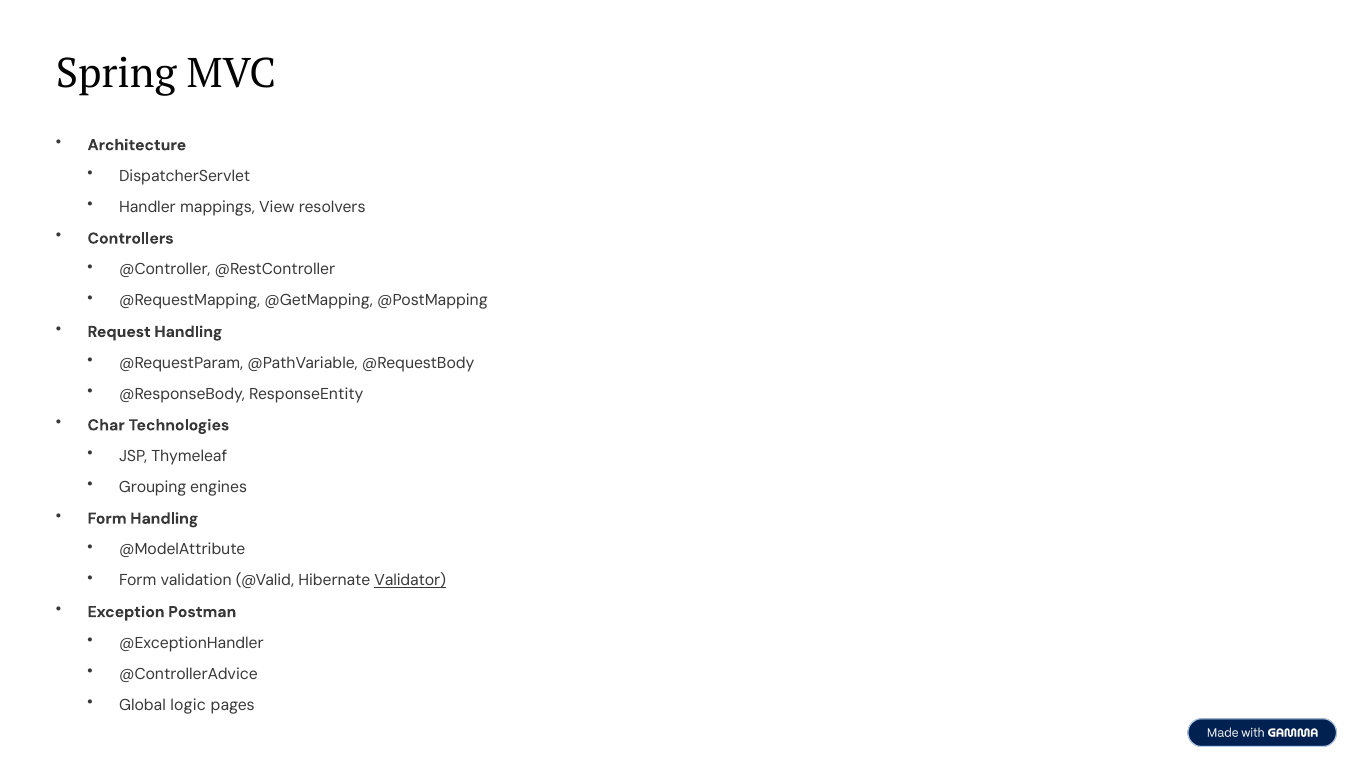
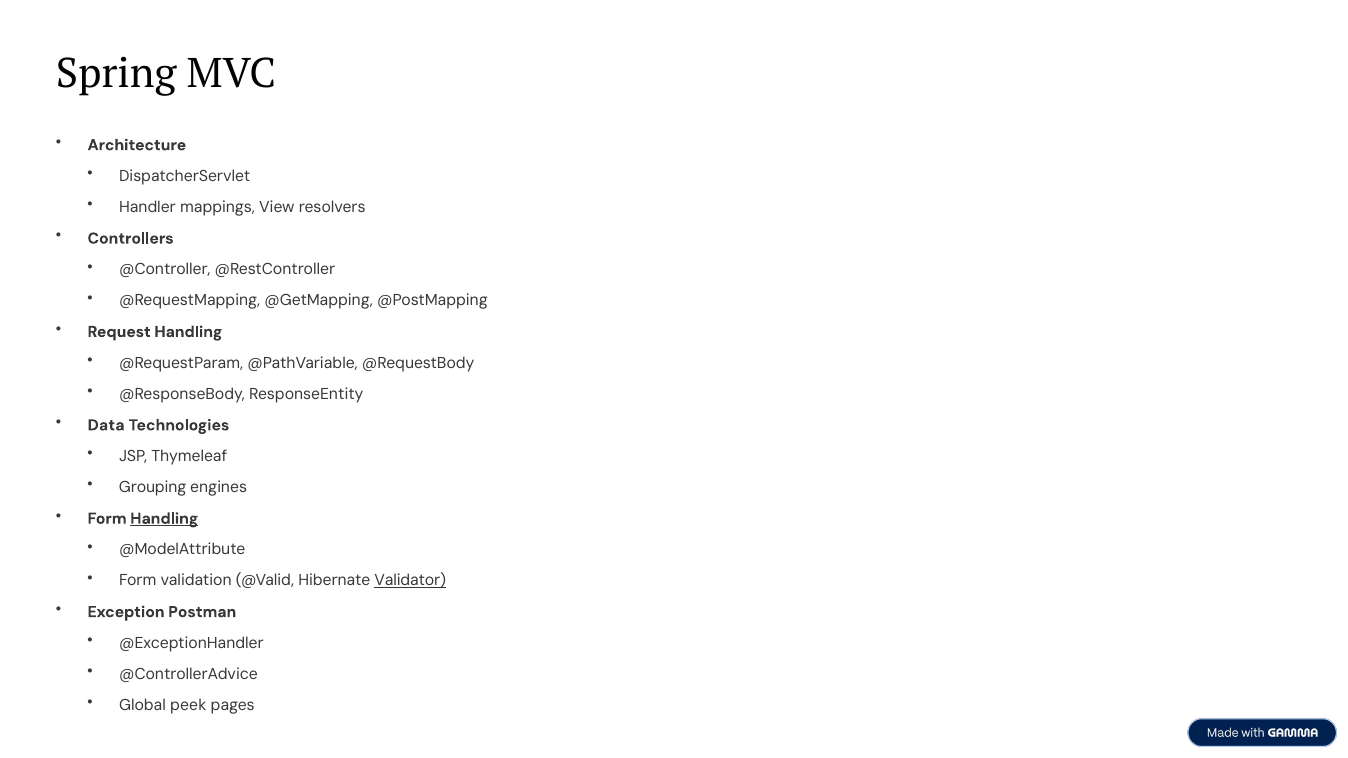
Char: Char -> Data
Handling at (164, 519) underline: none -> present
logic: logic -> peek
